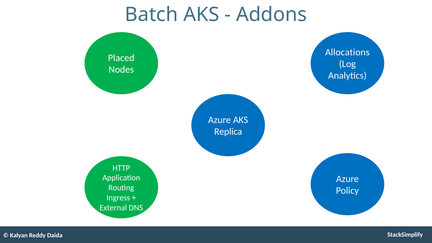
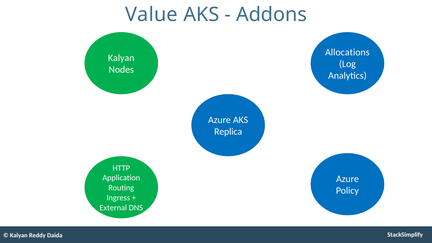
Batch: Batch -> Value
Placed at (121, 58): Placed -> Kalyan
